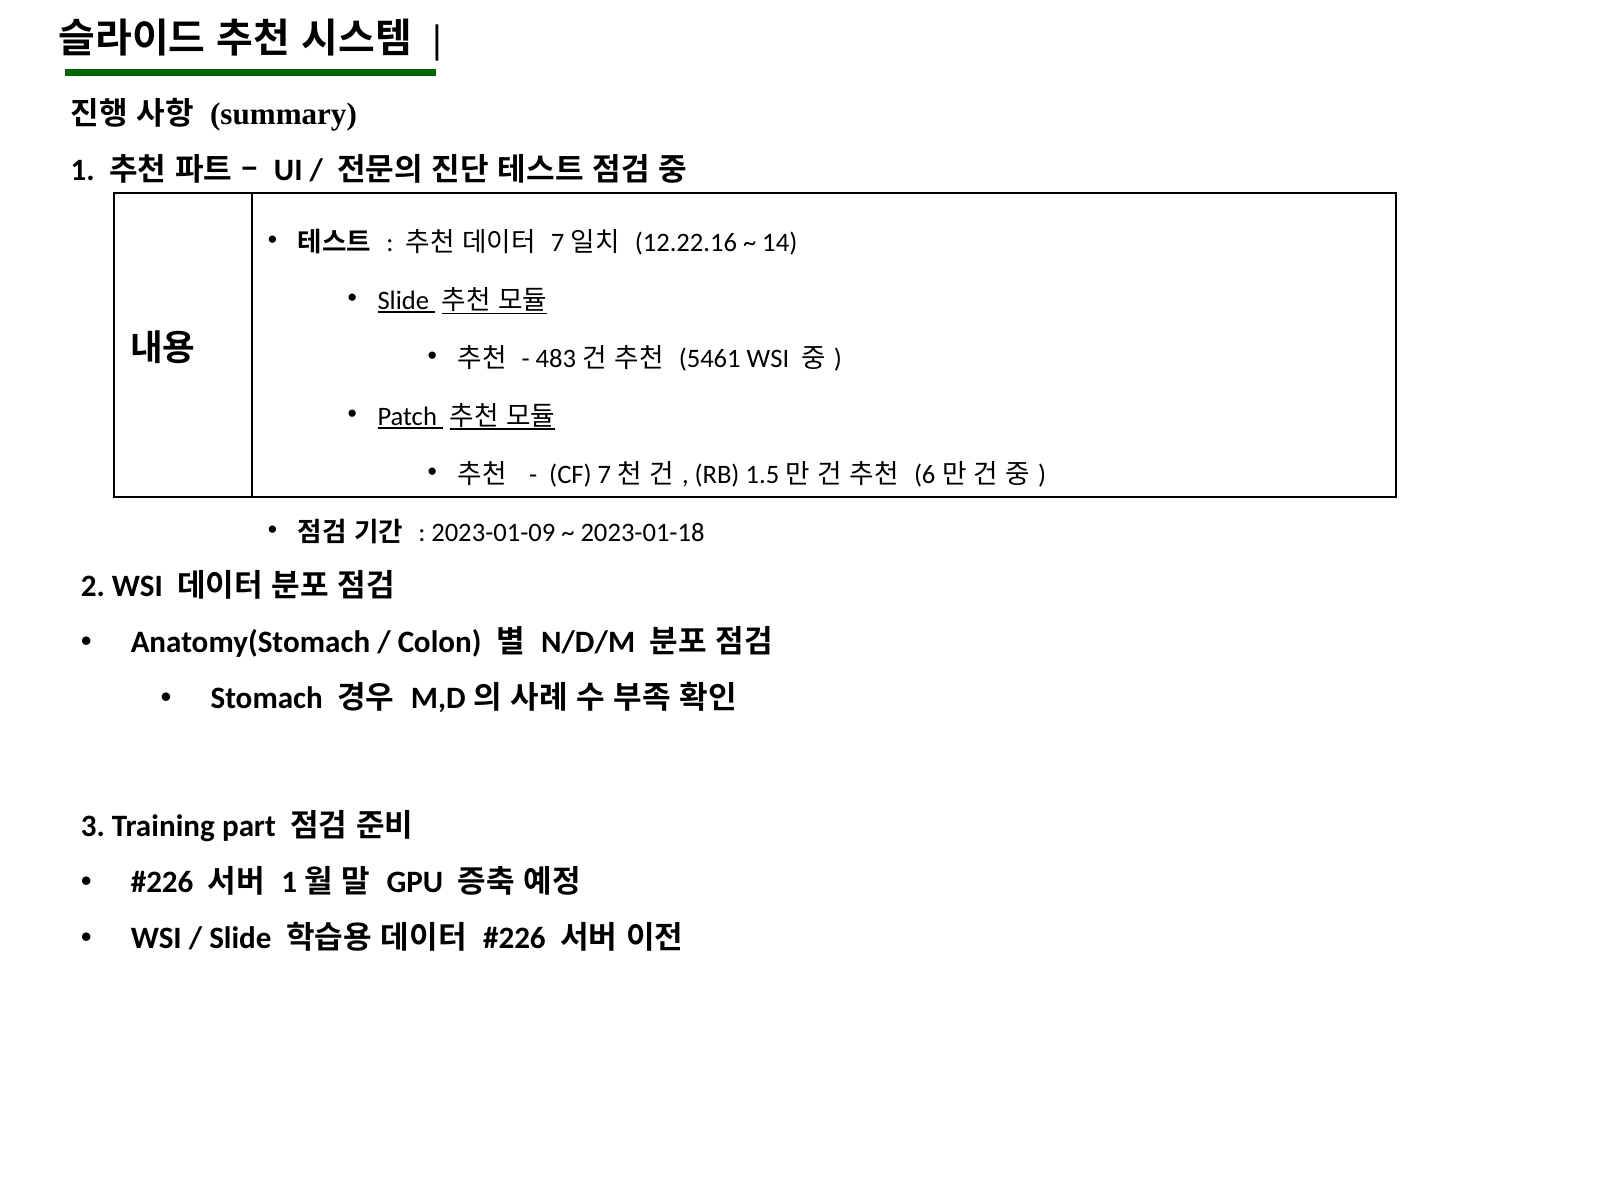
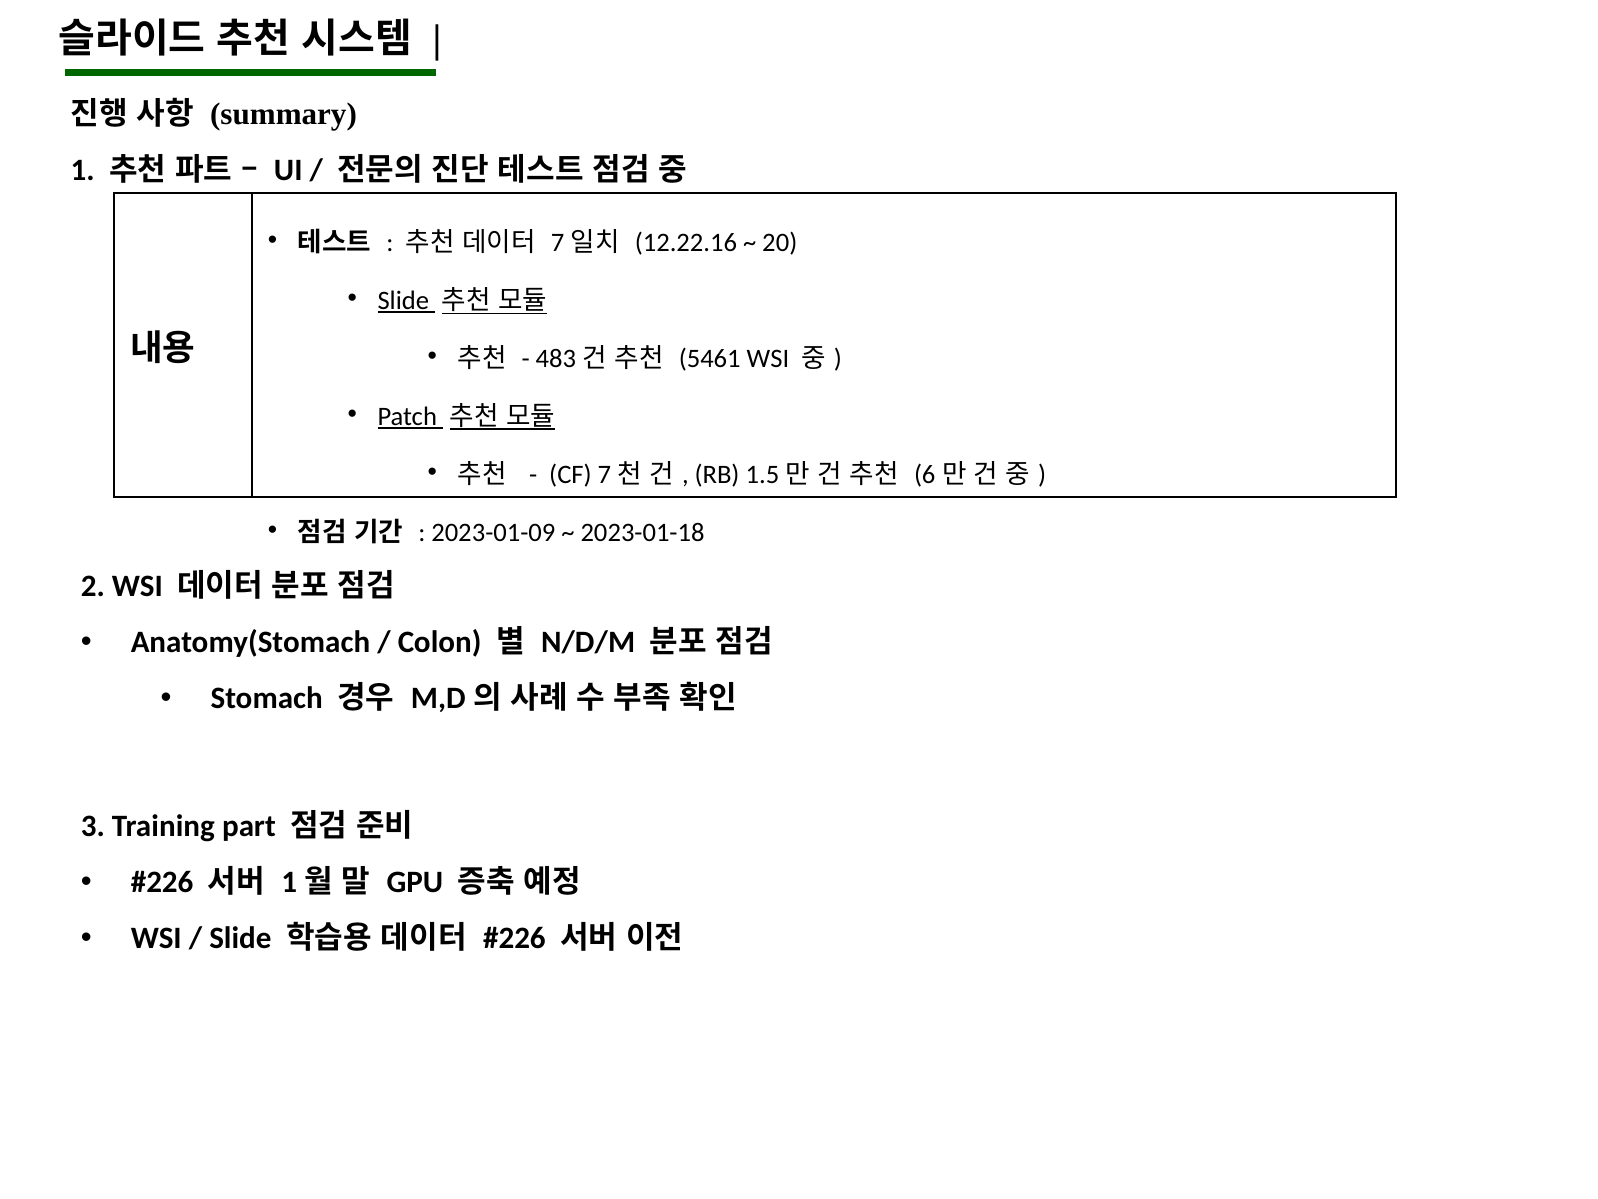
14: 14 -> 20
